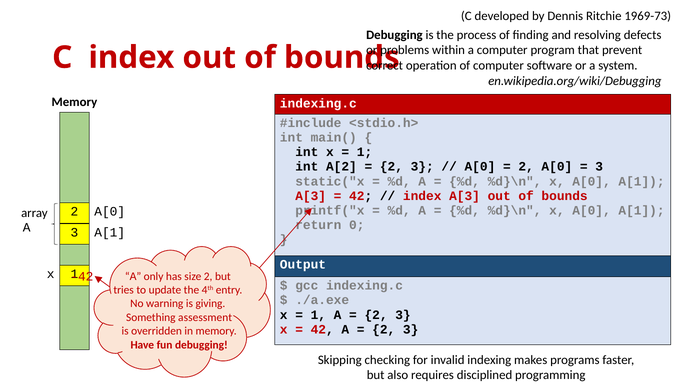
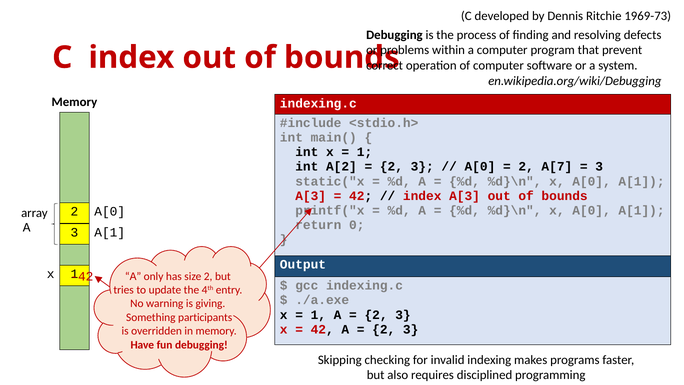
A[0 at (557, 167): A[0 -> A[7
assessment: assessment -> participants
